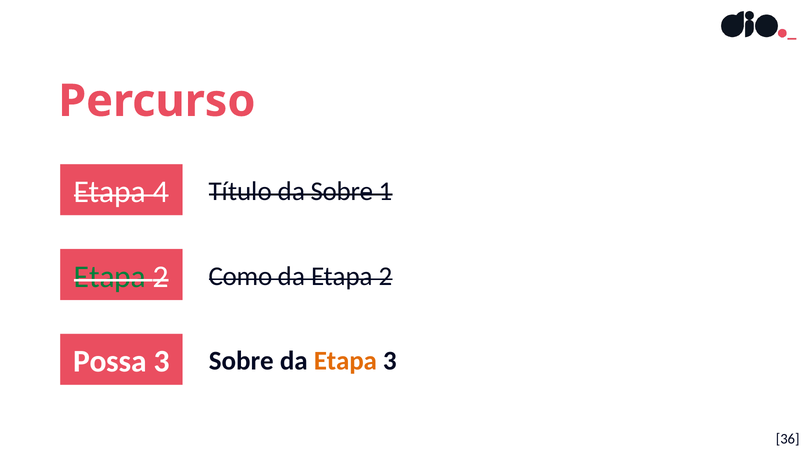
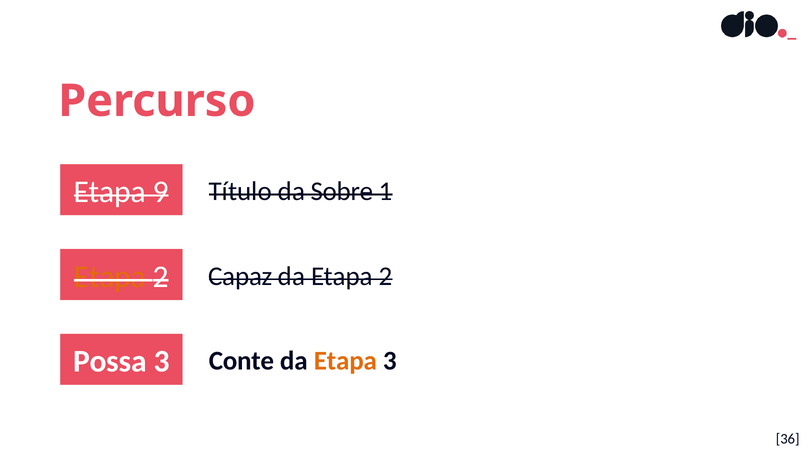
4: 4 -> 9
Etapa at (110, 277) colour: green -> orange
Como: Como -> Capaz
3 Sobre: Sobre -> Conte
